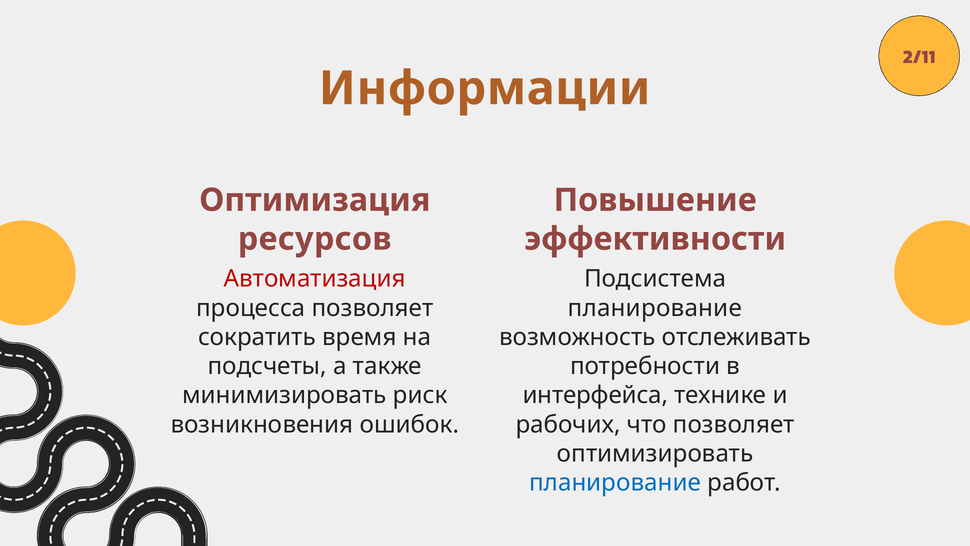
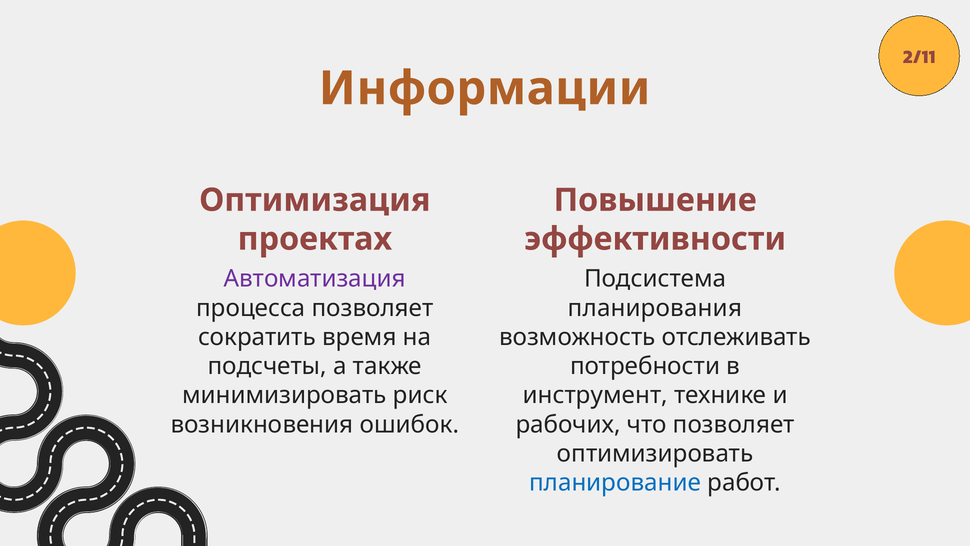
ресурсов: ресурсов -> проектах
Автоматизация colour: red -> purple
планирование at (655, 308): планирование -> планирования
интерфейса: интерфейса -> инструмент
